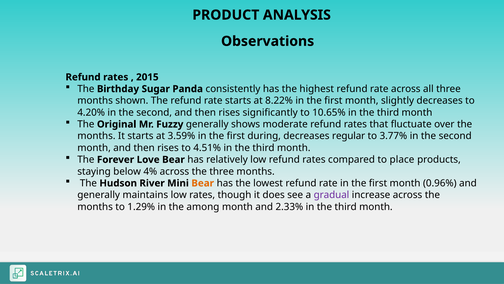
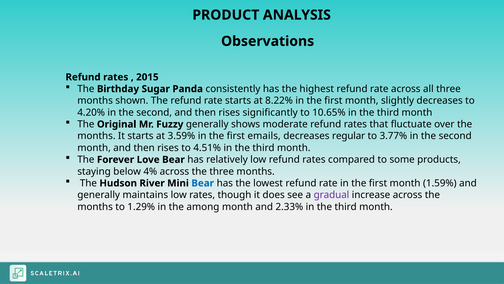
during: during -> emails
place: place -> some
Bear at (203, 183) colour: orange -> blue
0.96%: 0.96% -> 1.59%
